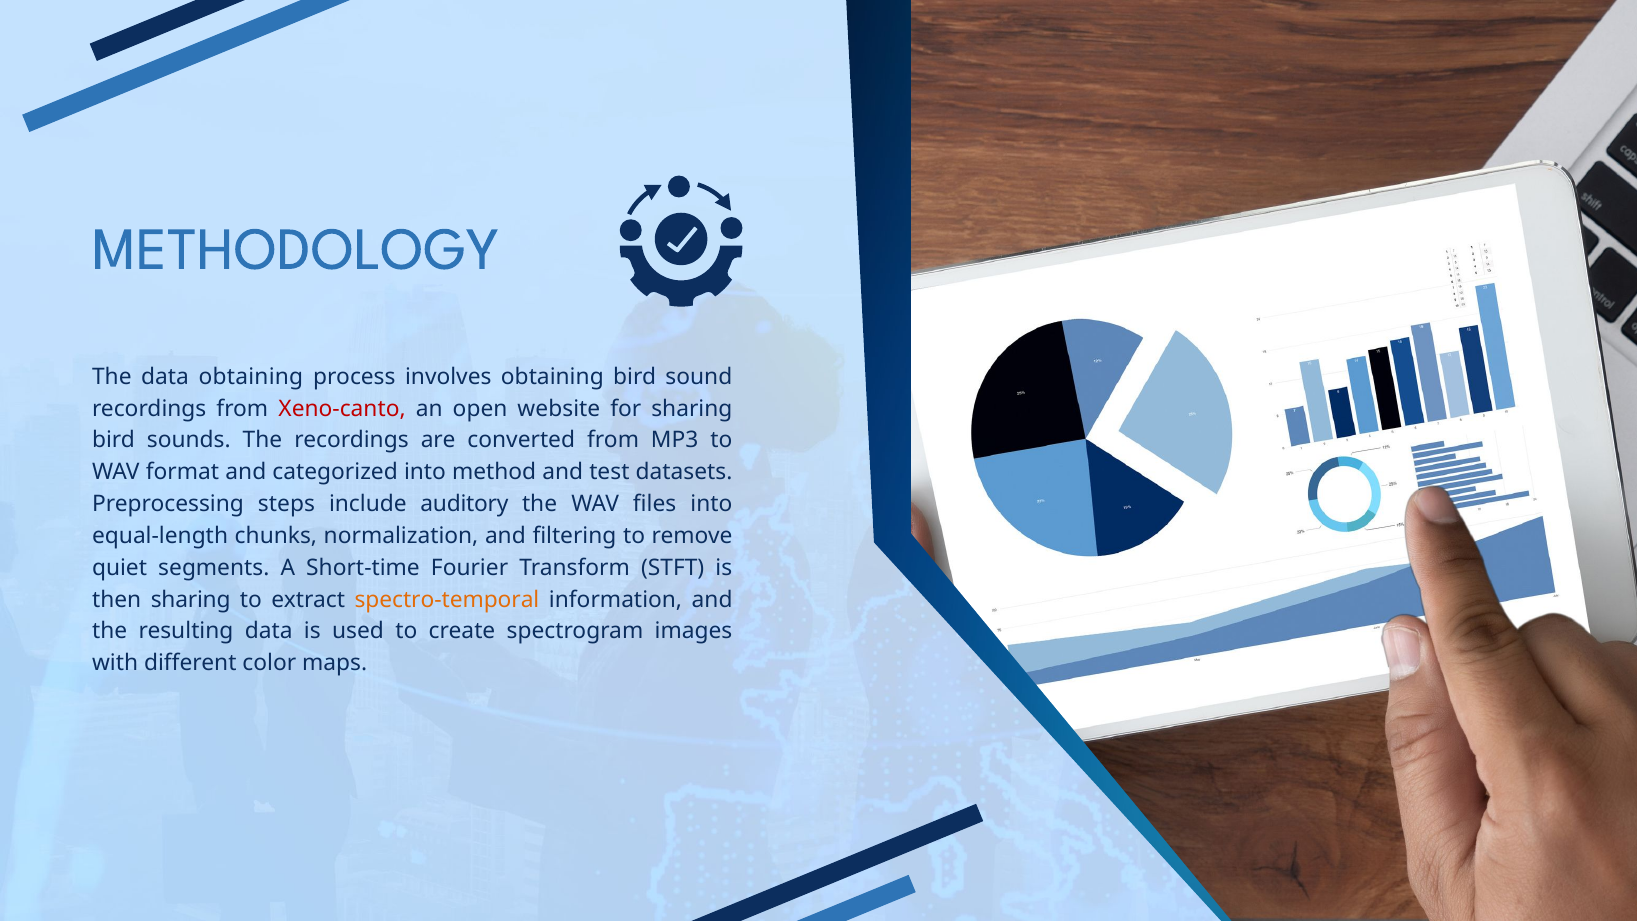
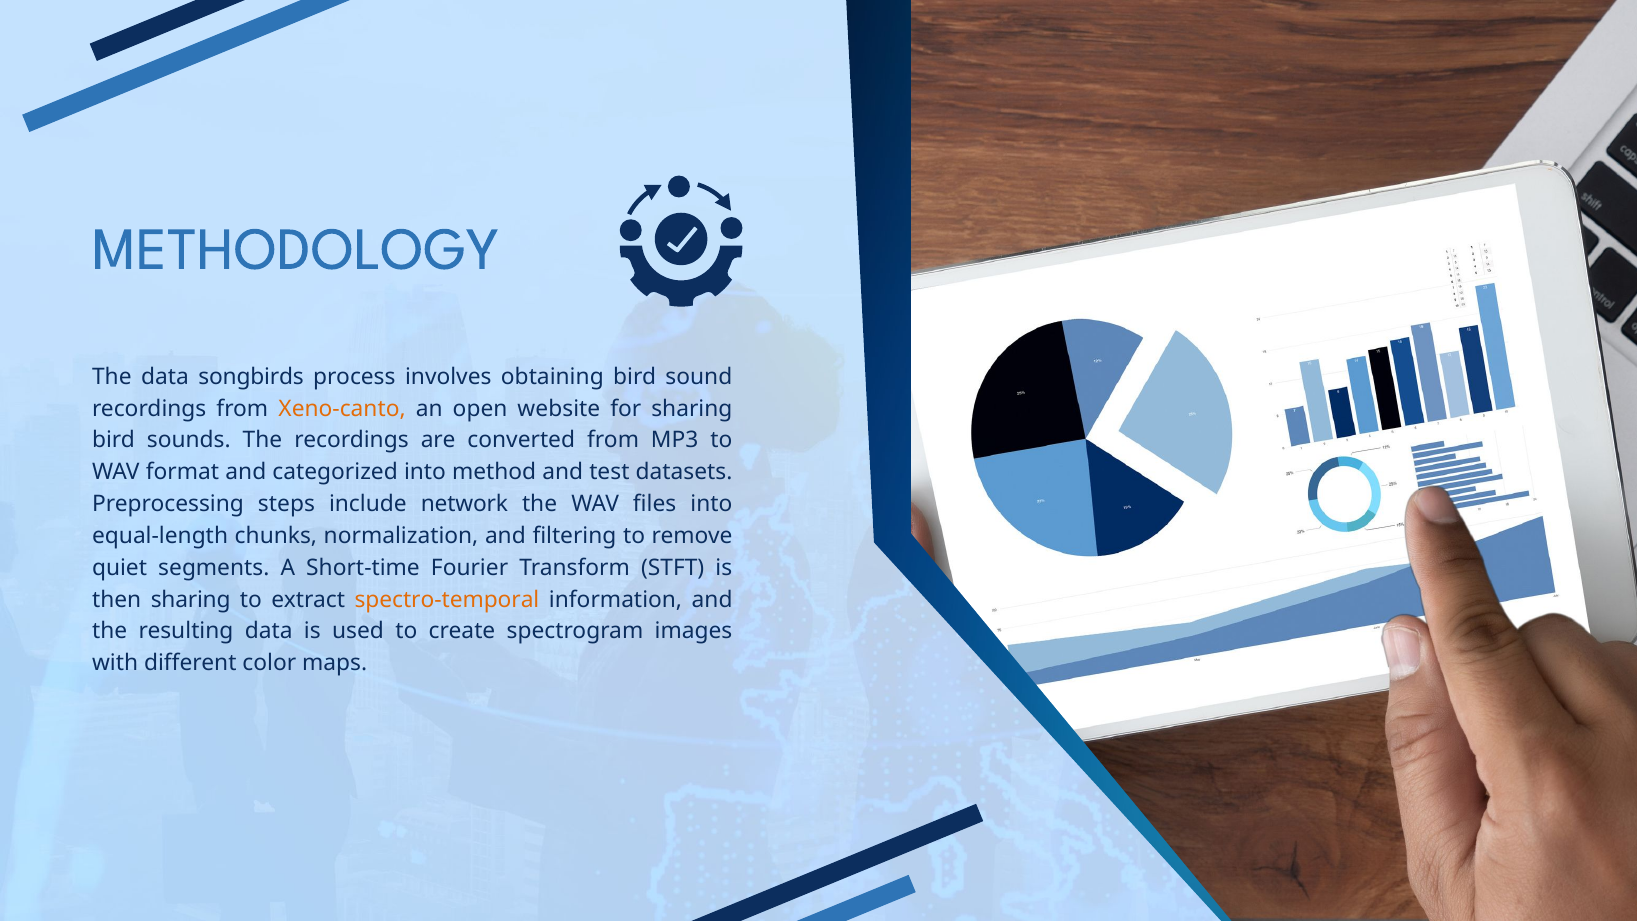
data obtaining: obtaining -> songbirds
Xeno-canto colour: red -> orange
auditory: auditory -> network
